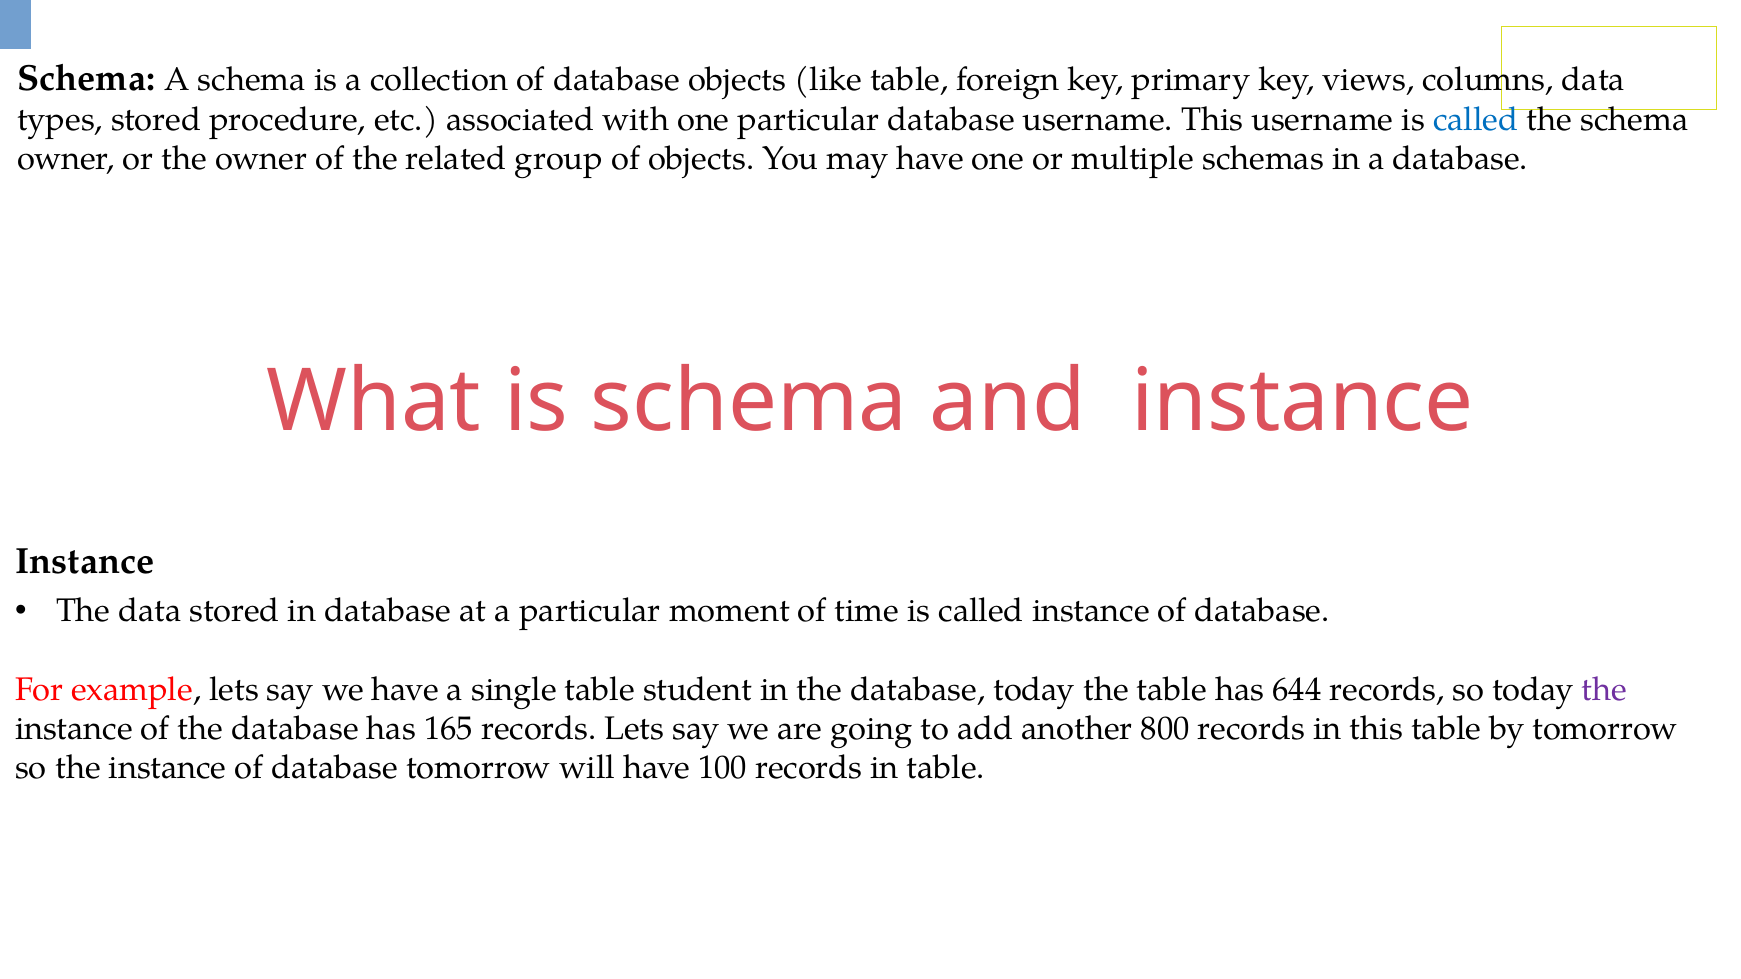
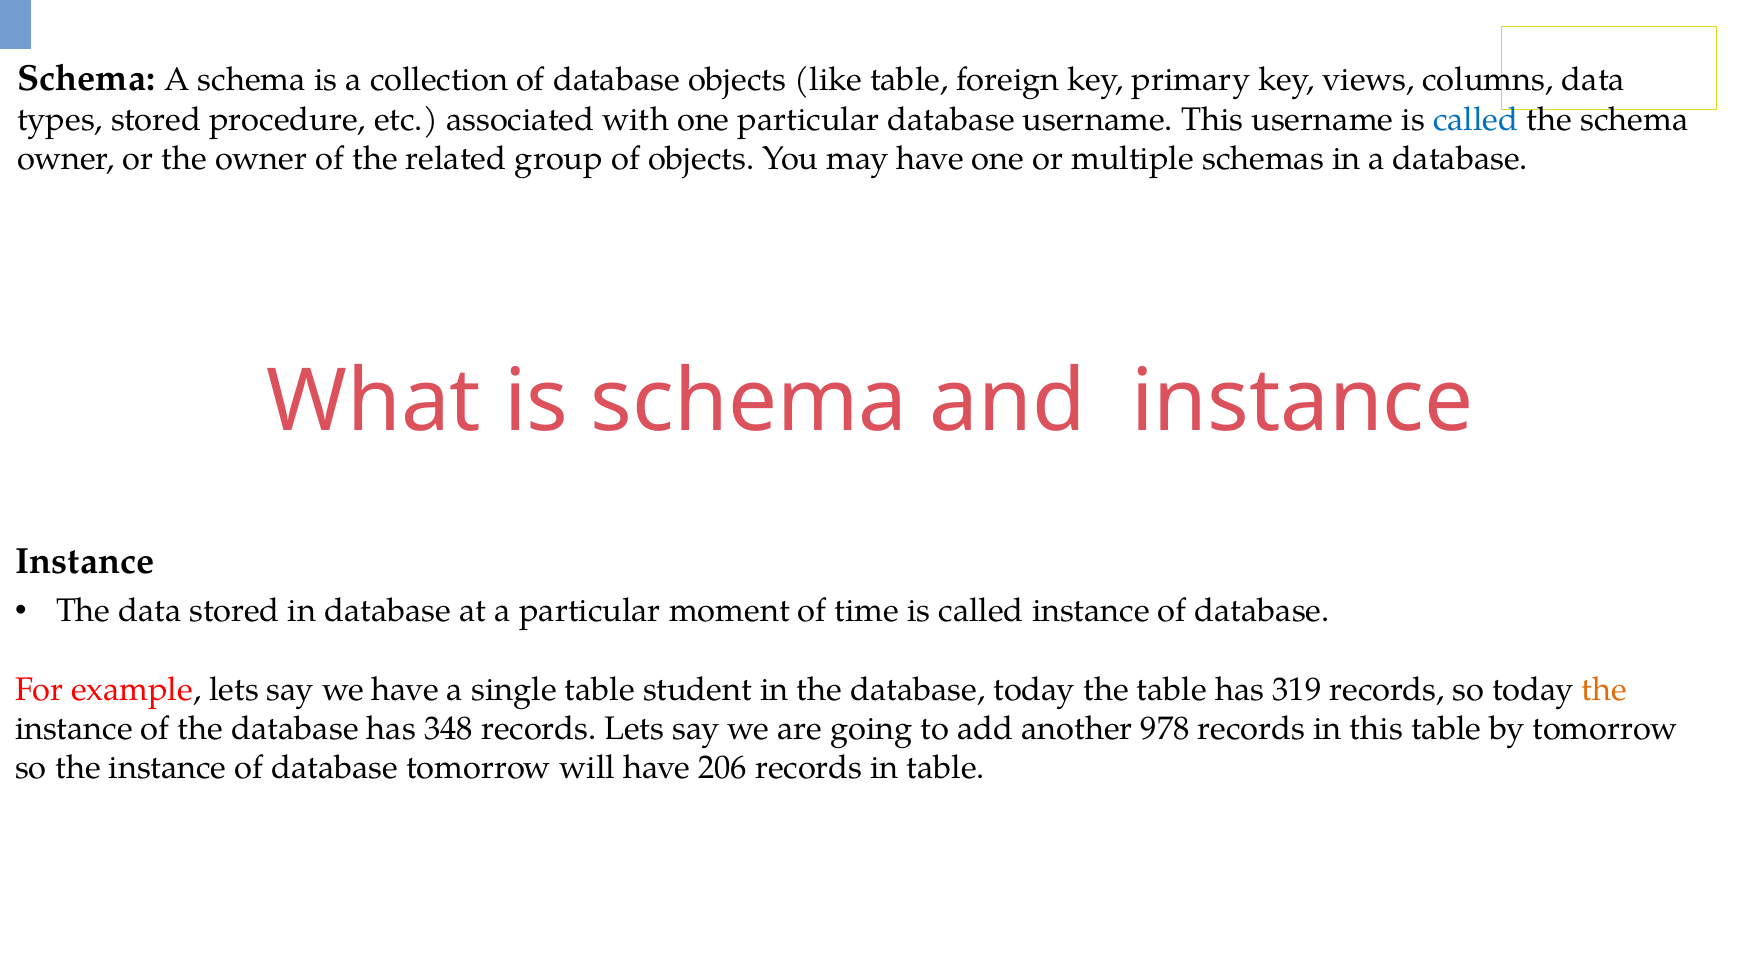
644: 644 -> 319
the at (1605, 690) colour: purple -> orange
165: 165 -> 348
800: 800 -> 978
100: 100 -> 206
